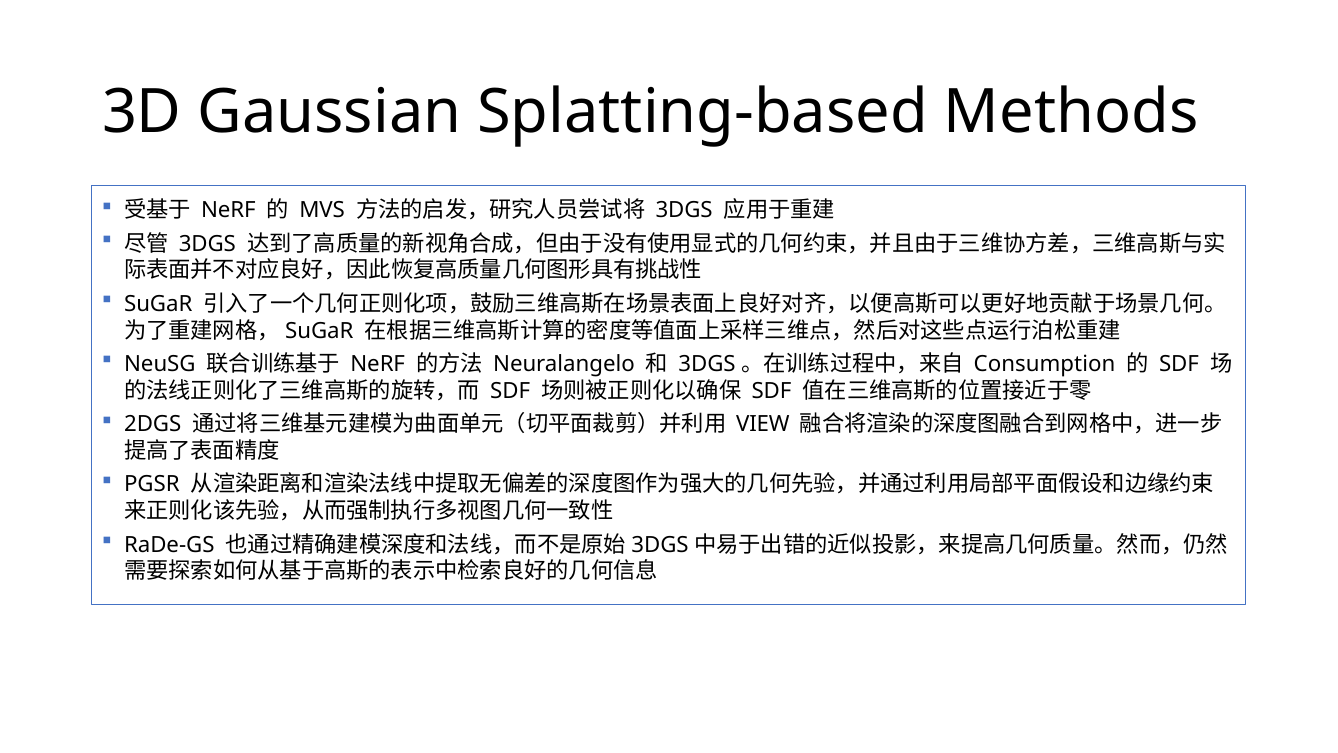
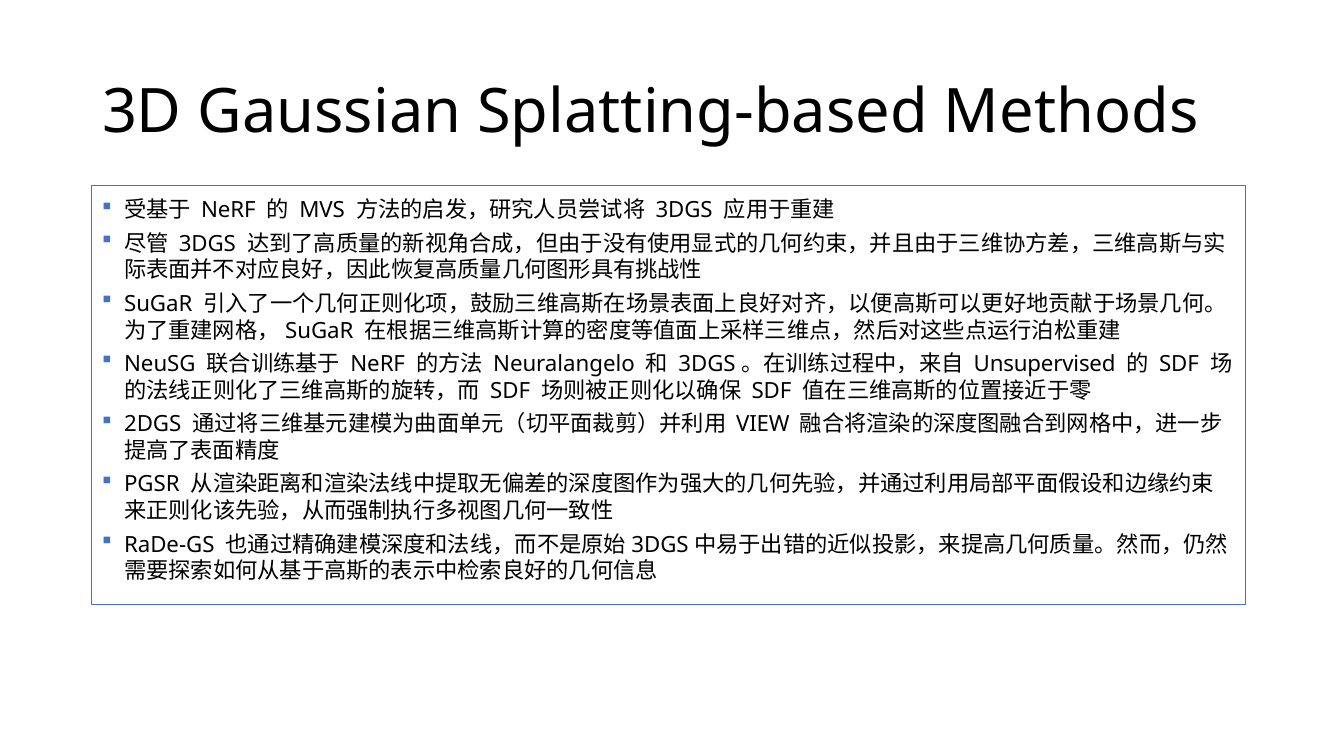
Consumption: Consumption -> Unsupervised
